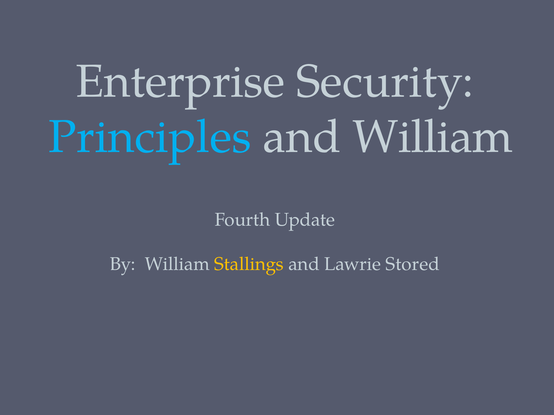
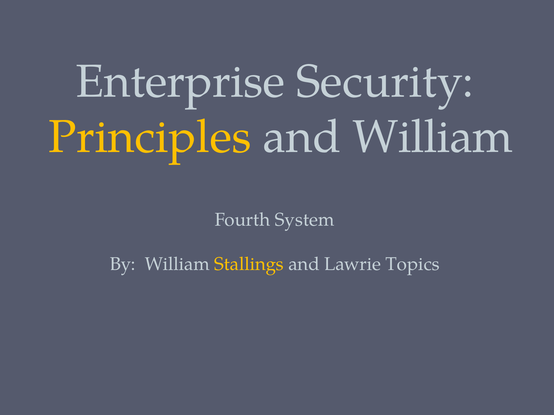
Principles colour: light blue -> yellow
Update: Update -> System
Stored: Stored -> Topics
